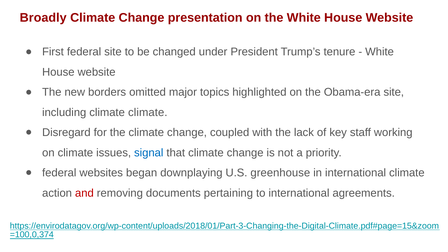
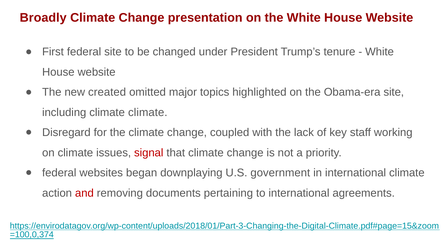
borders: borders -> created
signal colour: blue -> red
greenhouse: greenhouse -> government
